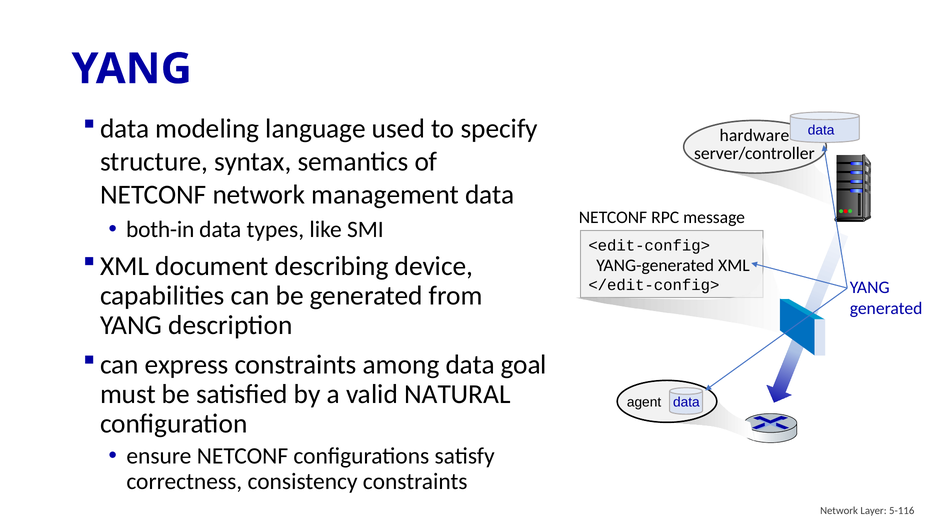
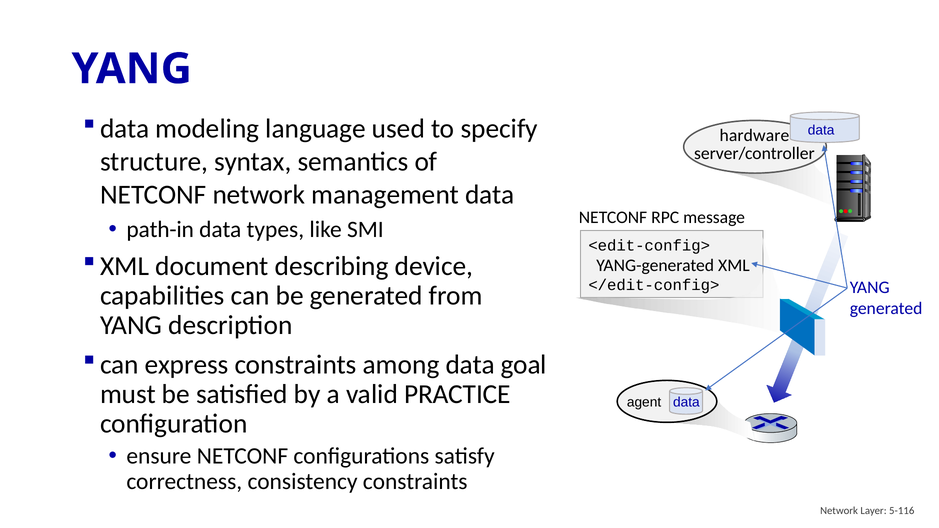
both-in: both-in -> path-in
NATURAL: NATURAL -> PRACTICE
